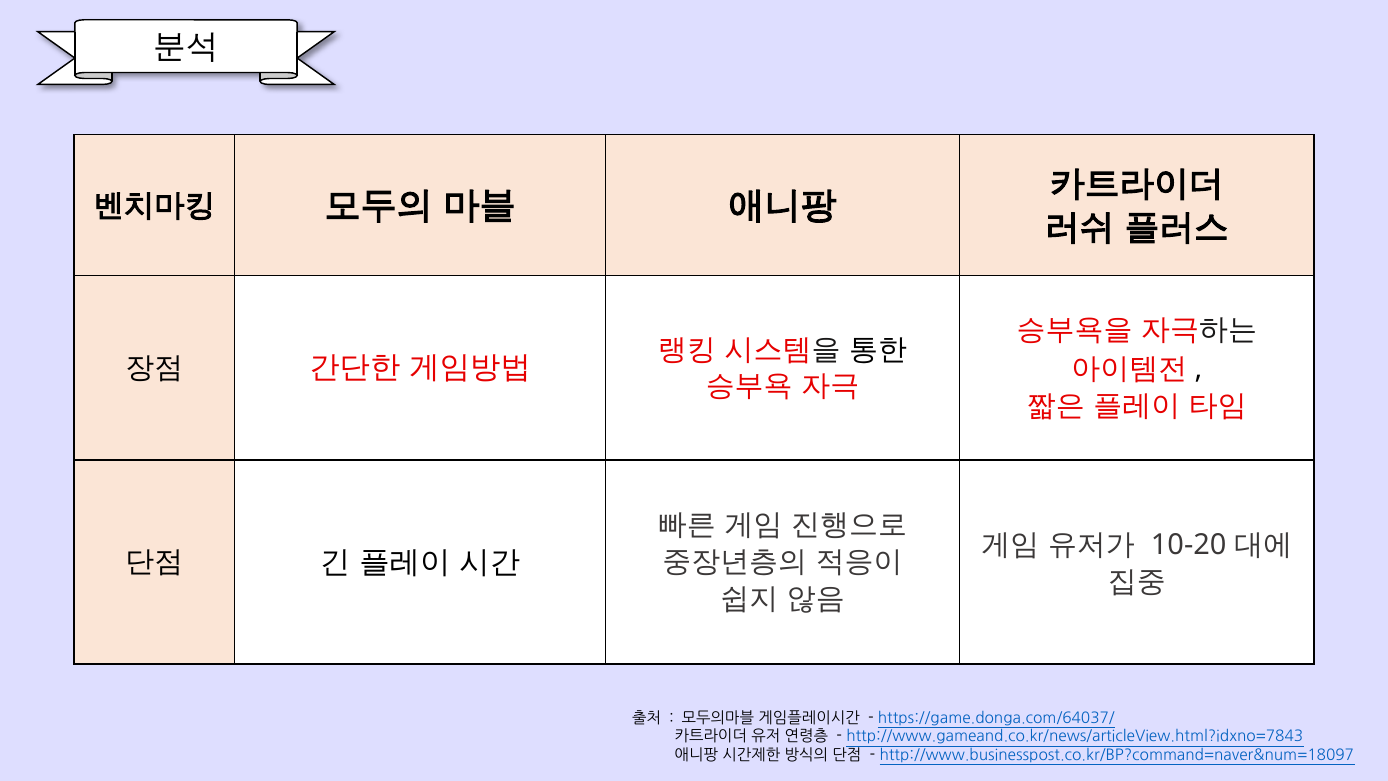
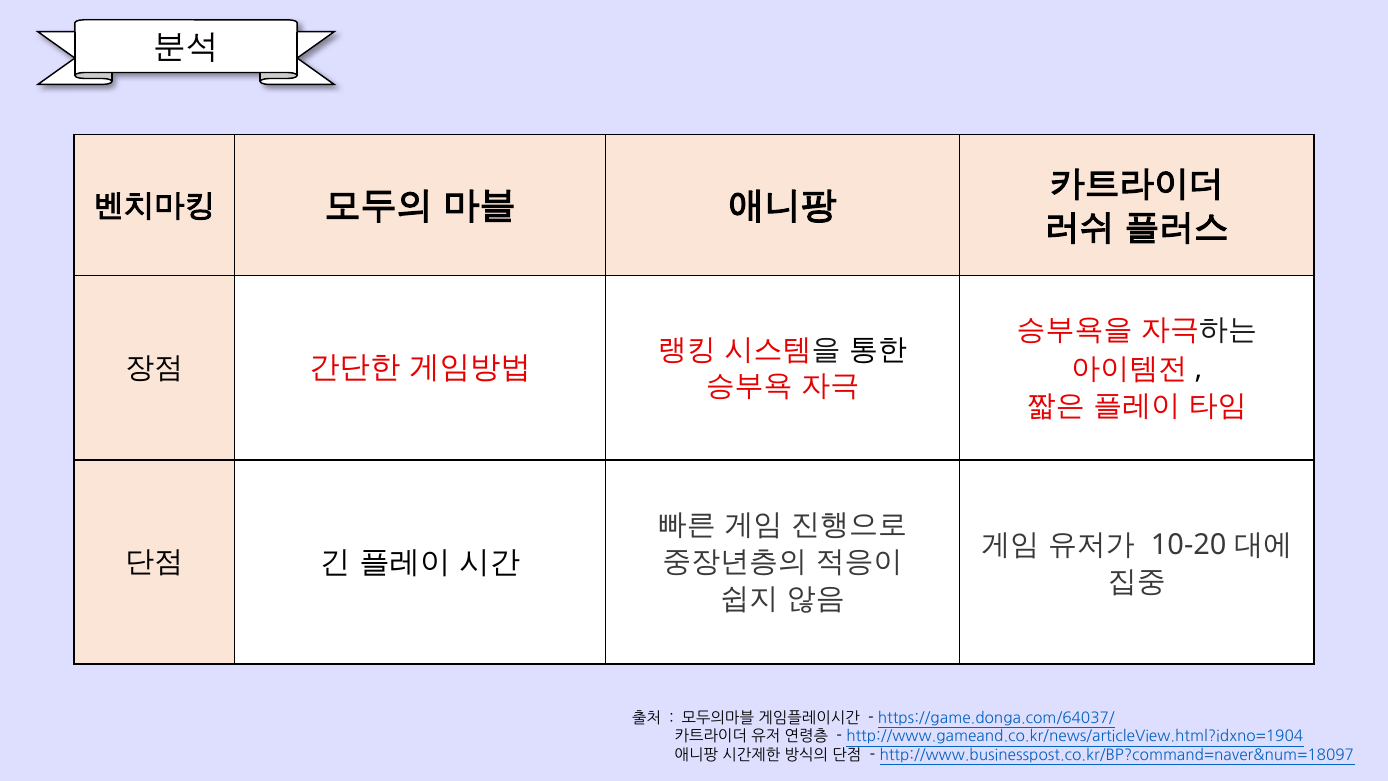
http://www.gameand.co.kr/news/articleView.html?idxno=7843: http://www.gameand.co.kr/news/articleView.html?idxno=7843 -> http://www.gameand.co.kr/news/articleView.html?idxno=1904
